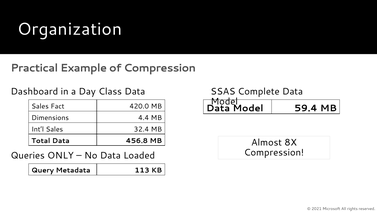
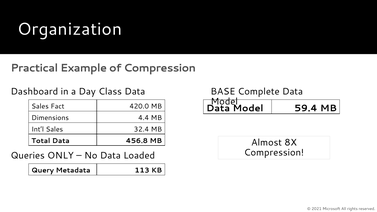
SSAS: SSAS -> BASE
